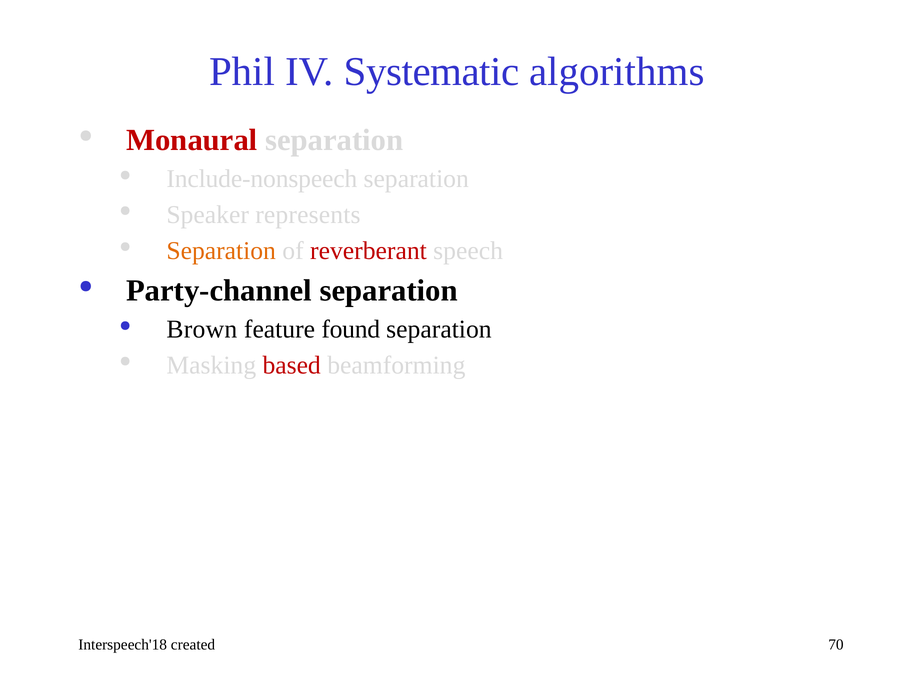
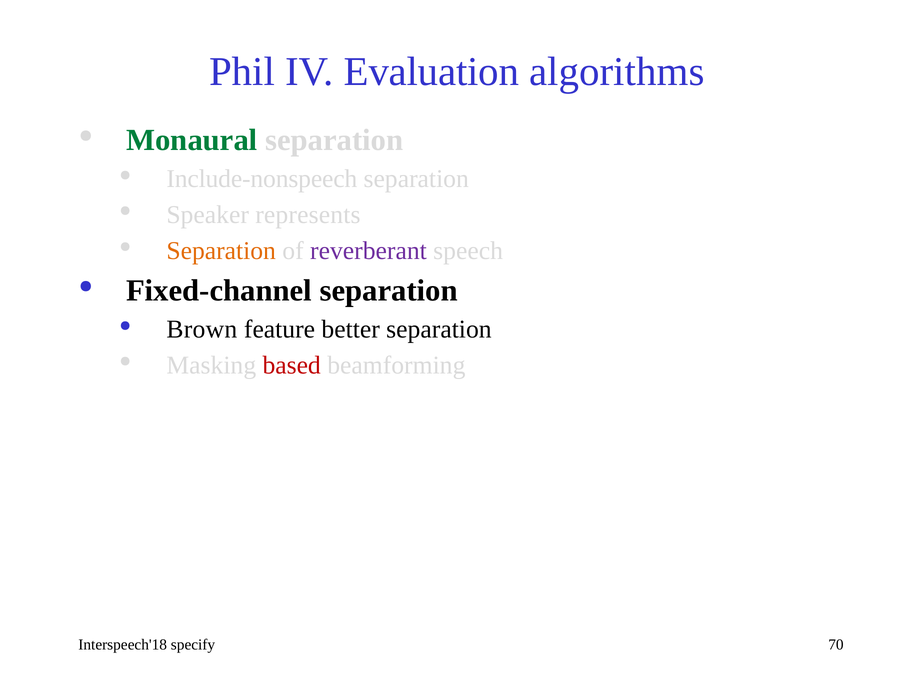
Systematic: Systematic -> Evaluation
Monaural colour: red -> green
reverberant colour: red -> purple
Party-channel: Party-channel -> Fixed-channel
found: found -> better
created: created -> specify
